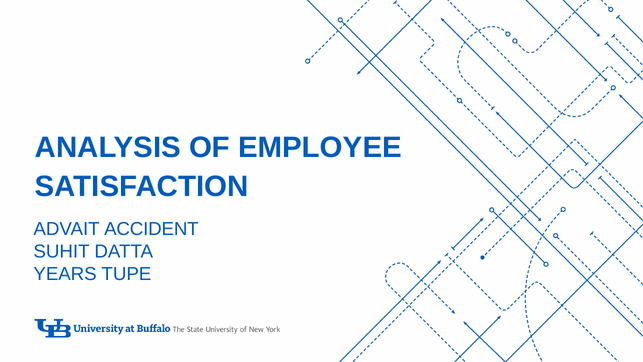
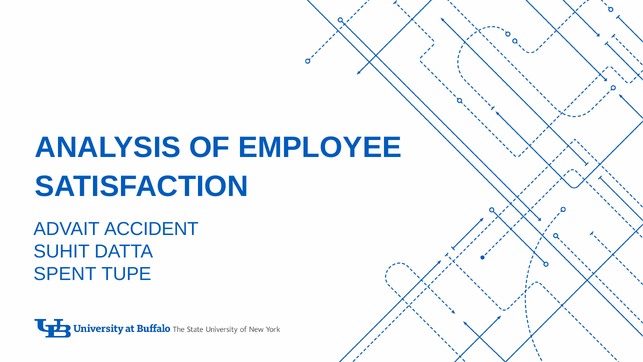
YEARS: YEARS -> SPENT
